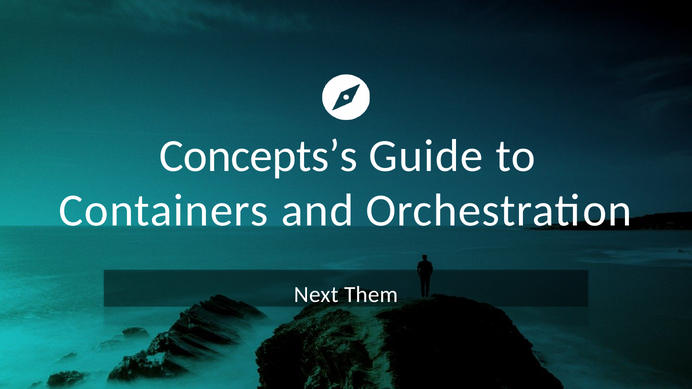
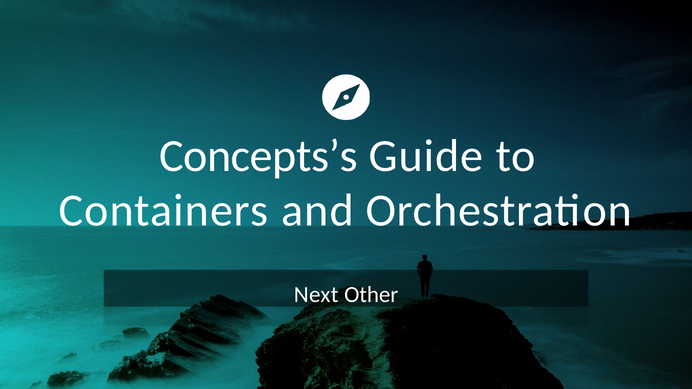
Them: Them -> Other
